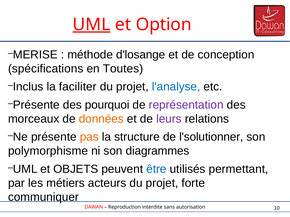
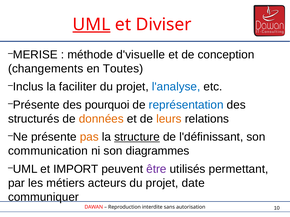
Option: Option -> Diviser
d'losange: d'losange -> d'visuelle
spécifications: spécifications -> changements
représentation colour: purple -> blue
morceaux: morceaux -> structurés
leurs colour: purple -> orange
structure underline: none -> present
l'solutionner: l'solutionner -> l'définissant
polymorphisme: polymorphisme -> communication
OBJETS: OBJETS -> IMPORT
être colour: blue -> purple
forte: forte -> date
